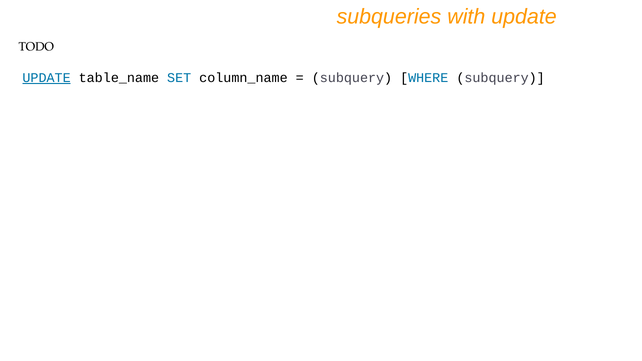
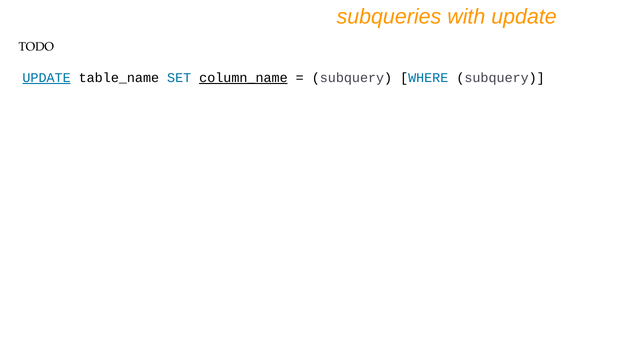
column_name underline: none -> present
